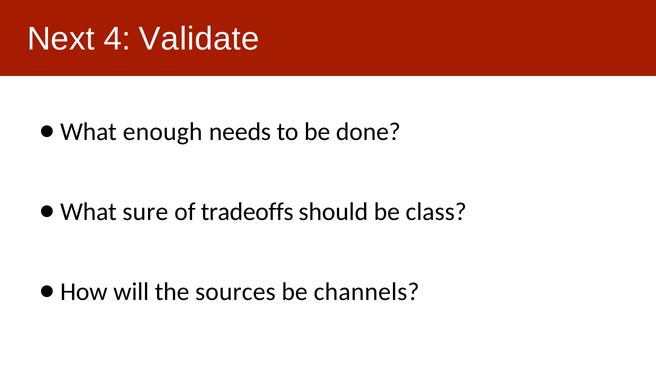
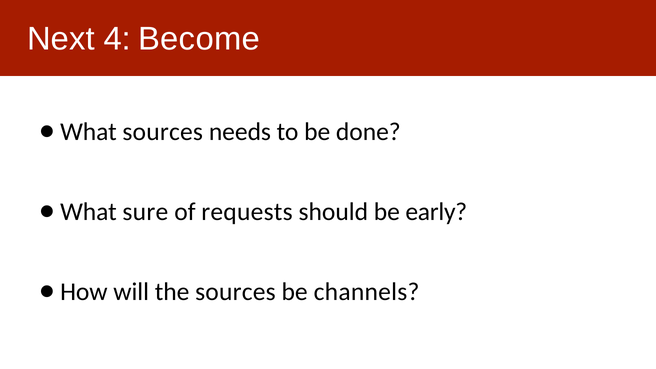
Validate: Validate -> Become
What enough: enough -> sources
tradeoffs: tradeoffs -> requests
class: class -> early
